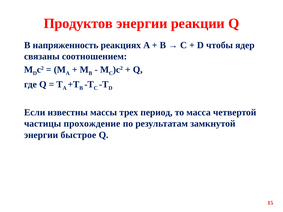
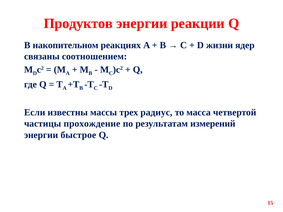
напряженность: напряженность -> накопительном
чтобы: чтобы -> жизни
период: период -> радиус
замкнутой: замкнутой -> измерений
